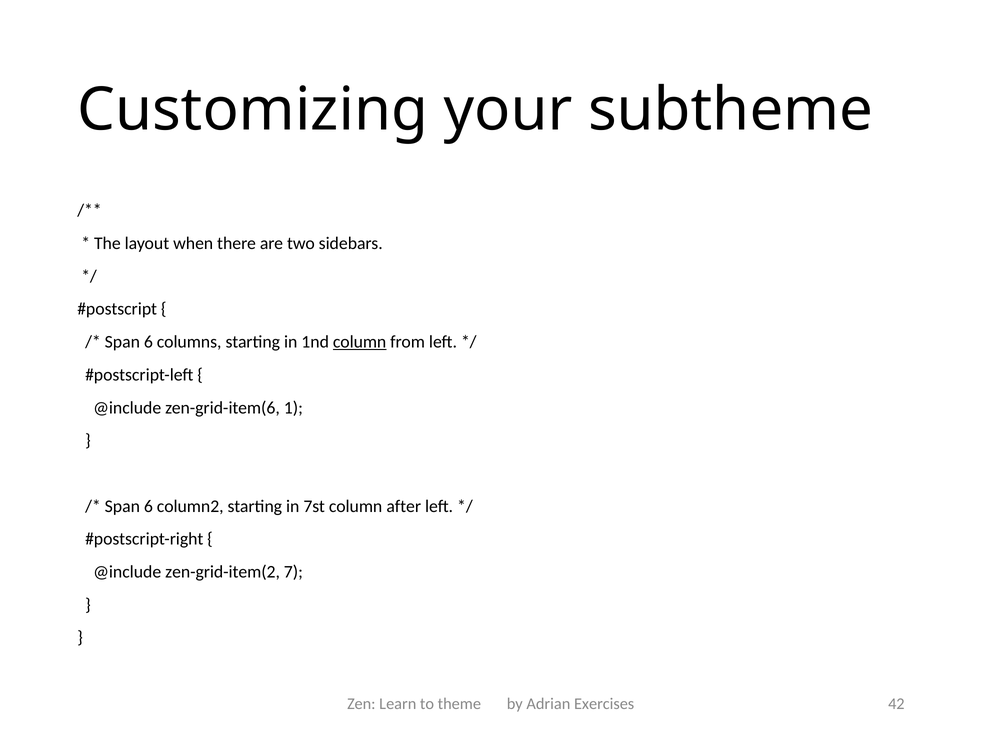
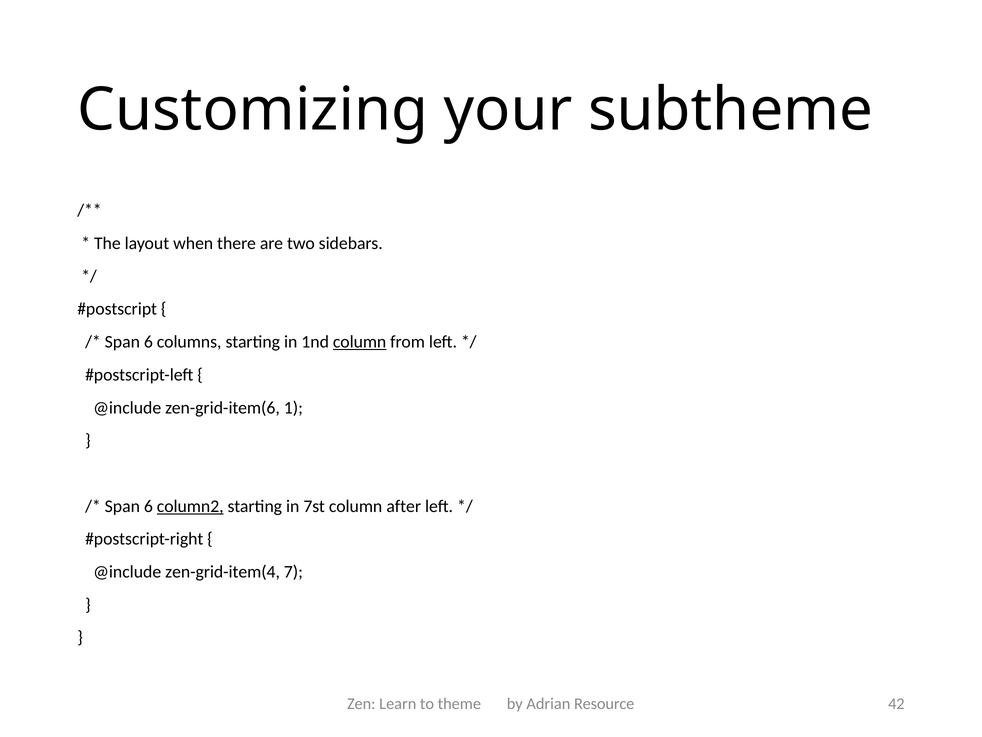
column2 underline: none -> present
zen-grid-item(2: zen-grid-item(2 -> zen-grid-item(4
Exercises: Exercises -> Resource
